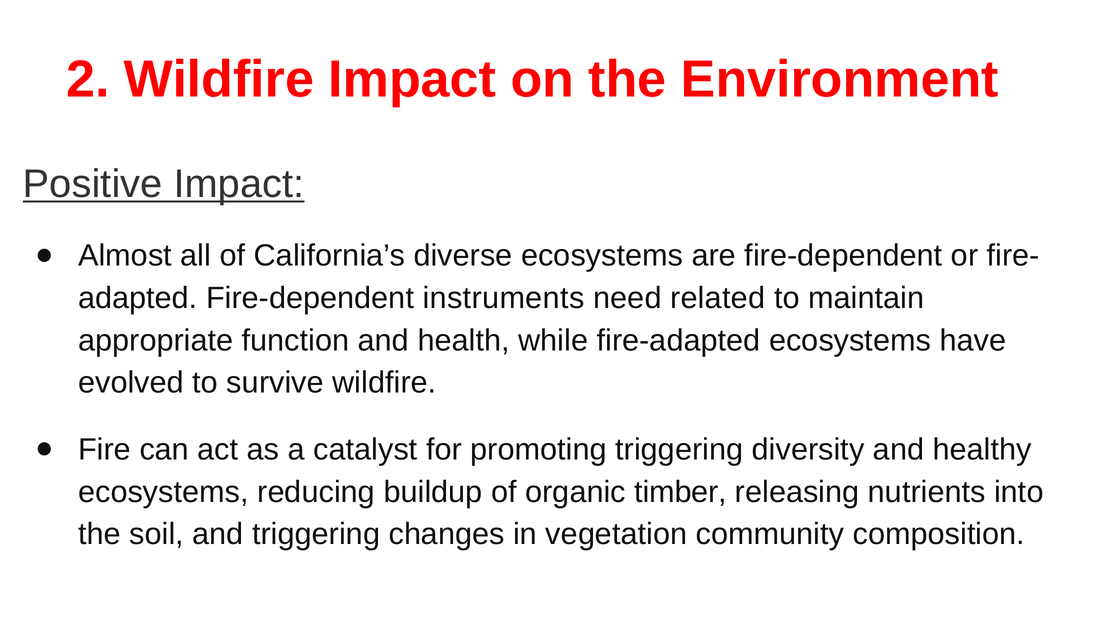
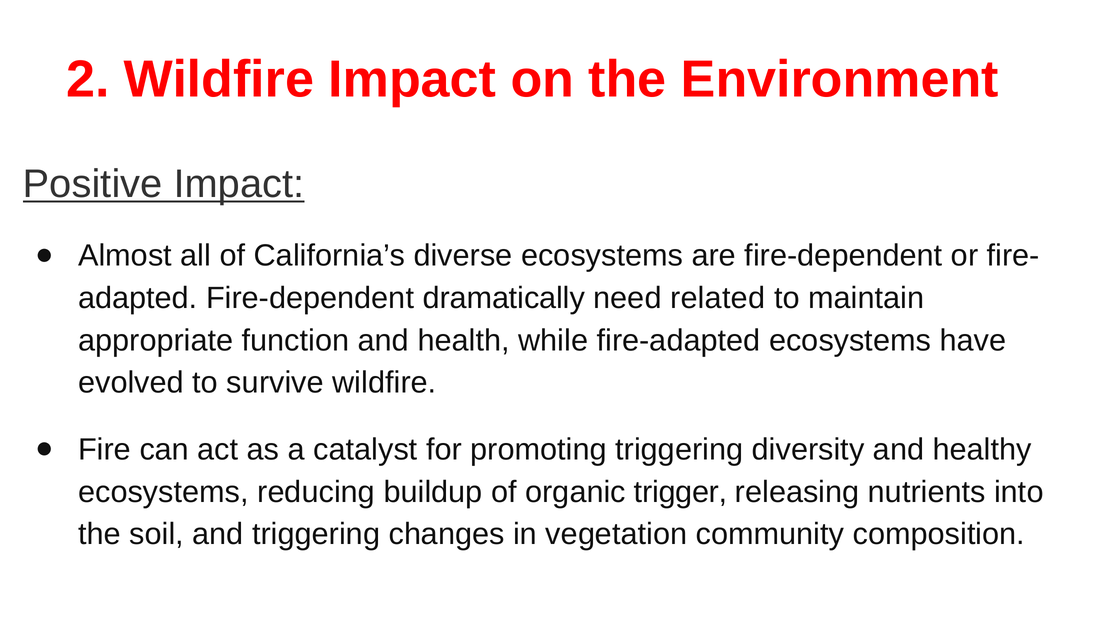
instruments: instruments -> dramatically
timber: timber -> trigger
